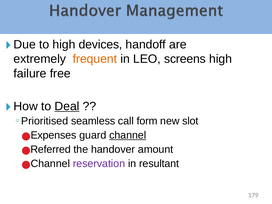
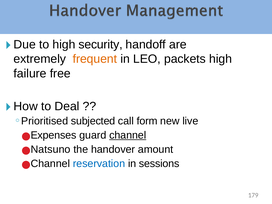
devices: devices -> security
screens: screens -> packets
Deal underline: present -> none
seamless: seamless -> subjected
slot: slot -> live
Referred: Referred -> Natsuno
reservation colour: purple -> blue
resultant: resultant -> sessions
